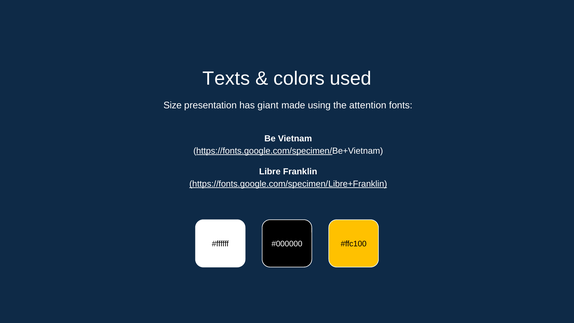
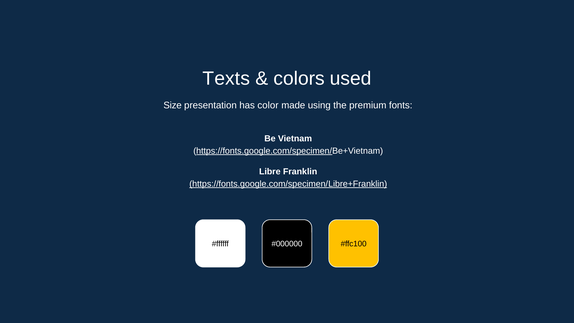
giant: giant -> color
attention: attention -> premium
